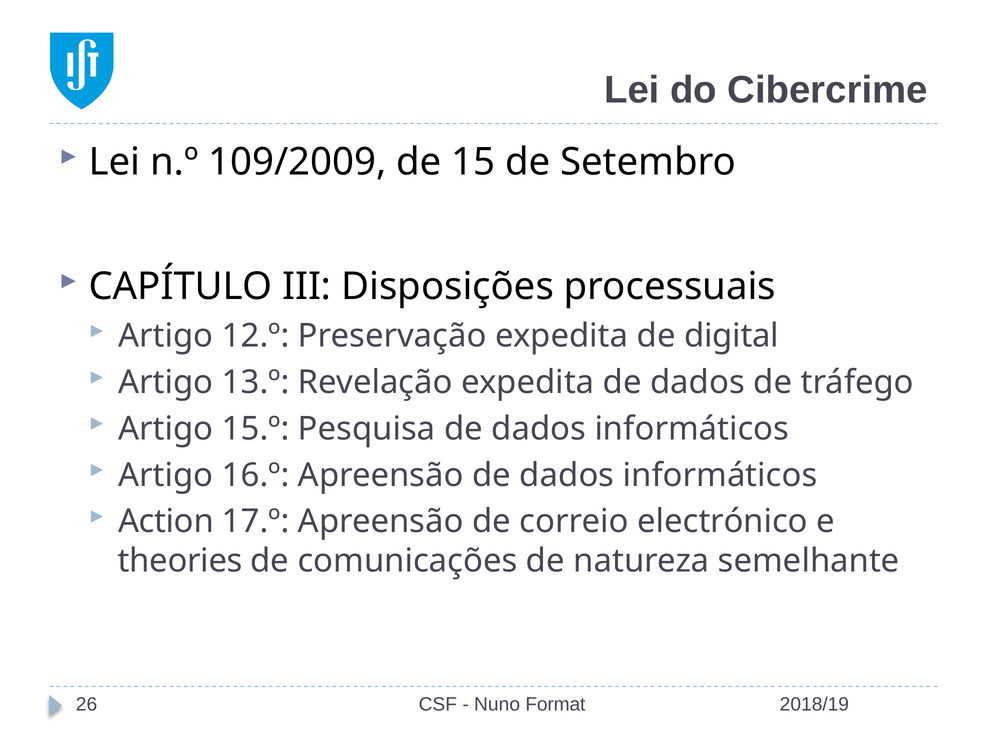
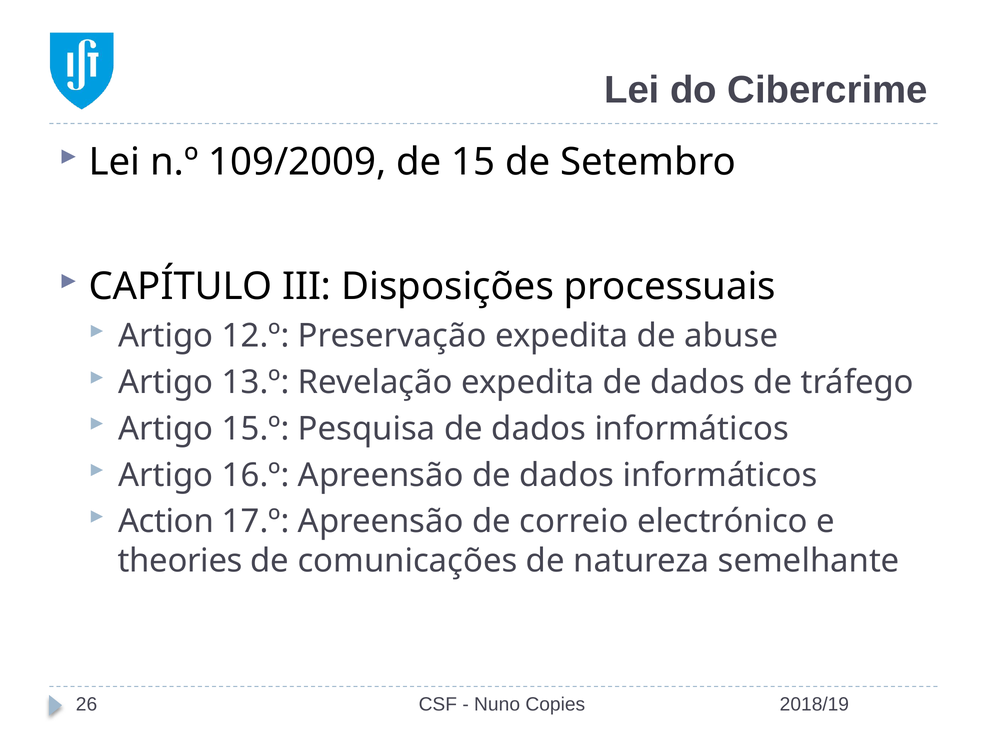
digital: digital -> abuse
Format: Format -> Copies
